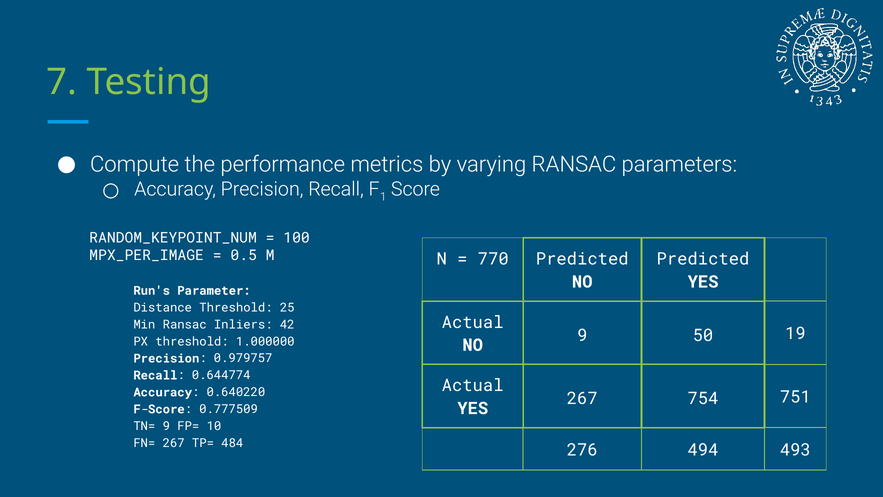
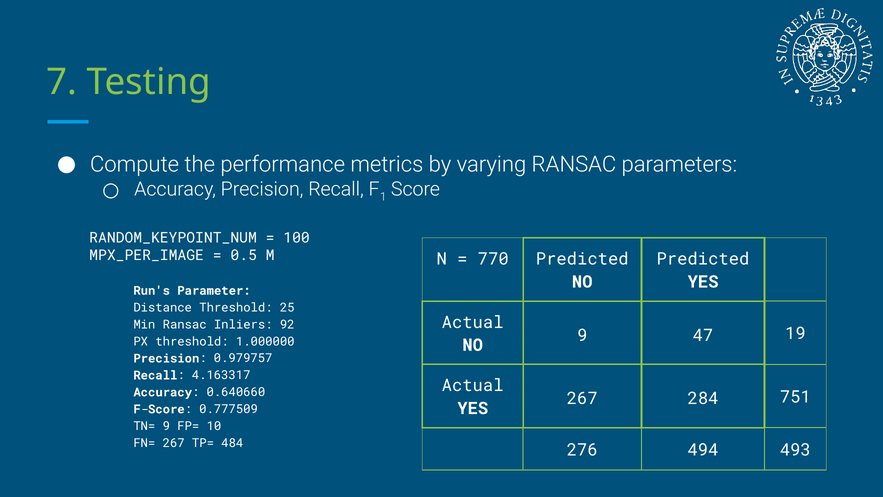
42: 42 -> 92
50: 50 -> 47
0.644774: 0.644774 -> 4.163317
0.640220: 0.640220 -> 0.640660
754: 754 -> 284
